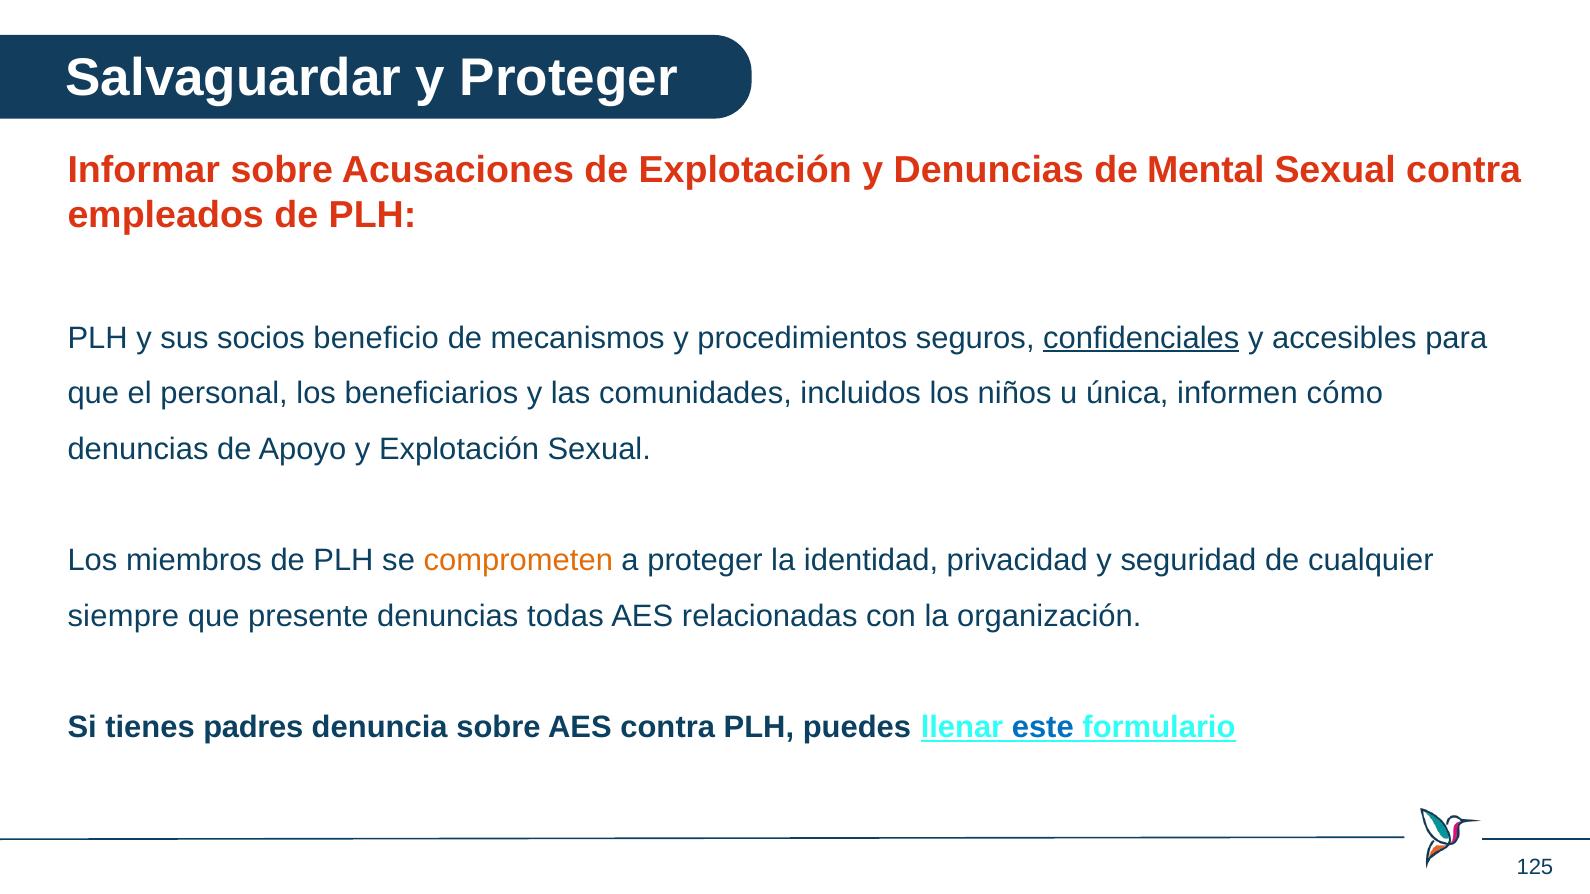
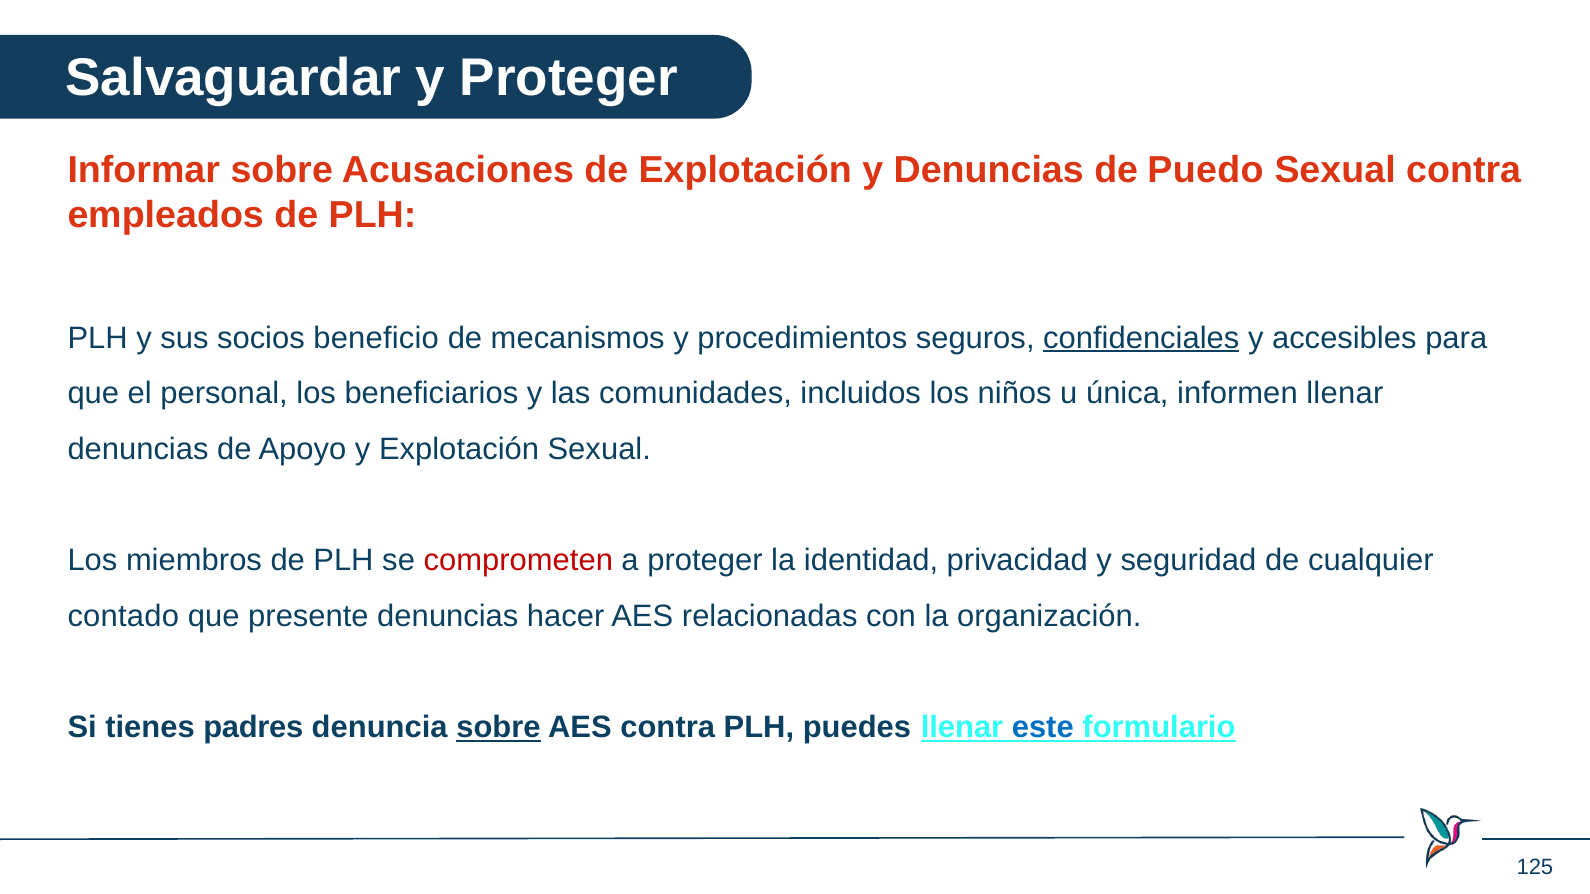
Mental: Mental -> Puedo
informen cómo: cómo -> llenar
comprometen colour: orange -> red
siempre: siempre -> contado
todas: todas -> hacer
sobre at (498, 728) underline: none -> present
